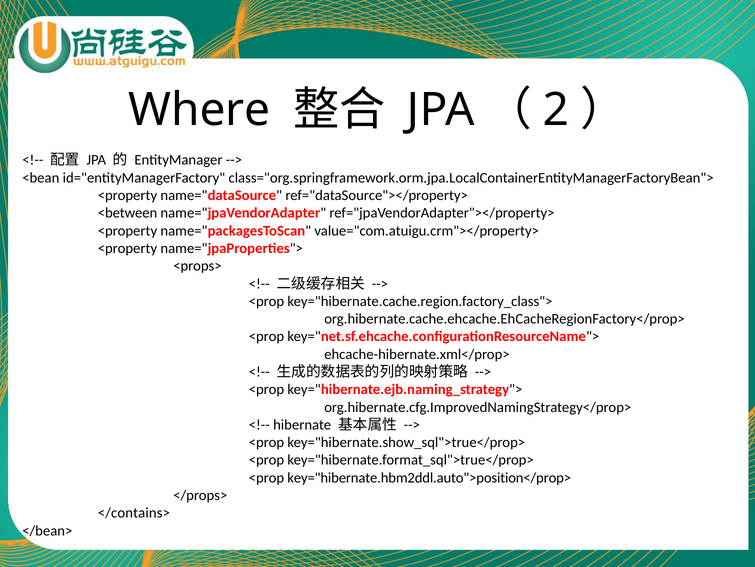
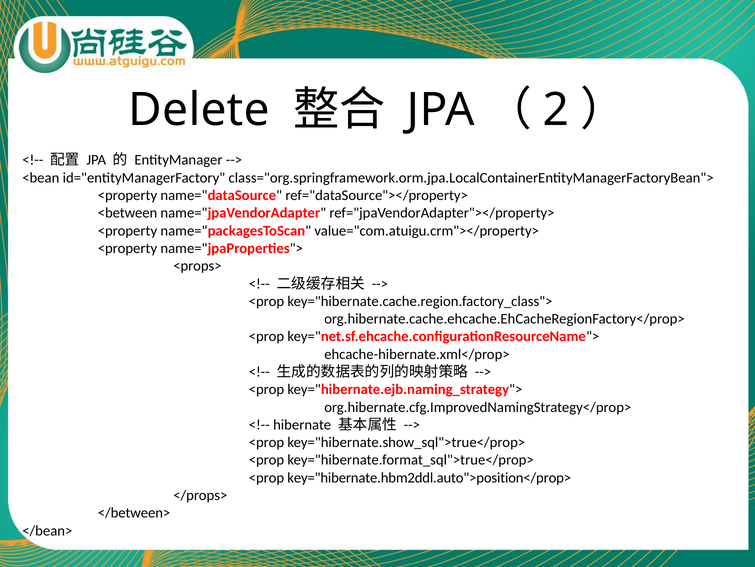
Where: Where -> Delete
</contains>: </contains> -> </between>
